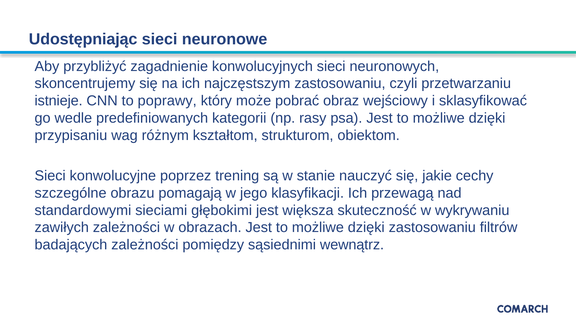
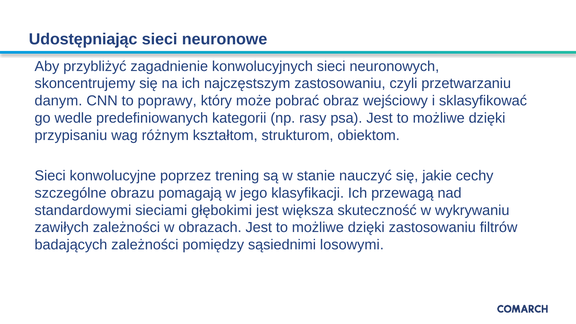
istnieje: istnieje -> danym
wewnątrz: wewnątrz -> losowymi
